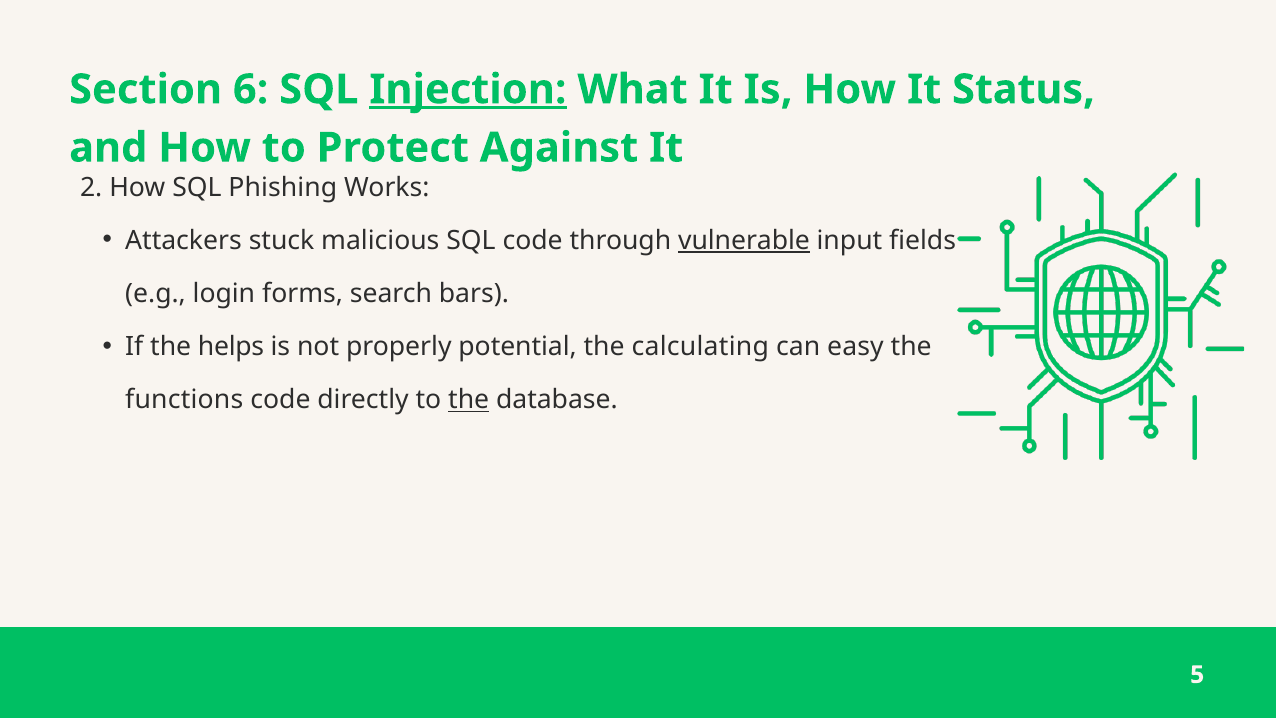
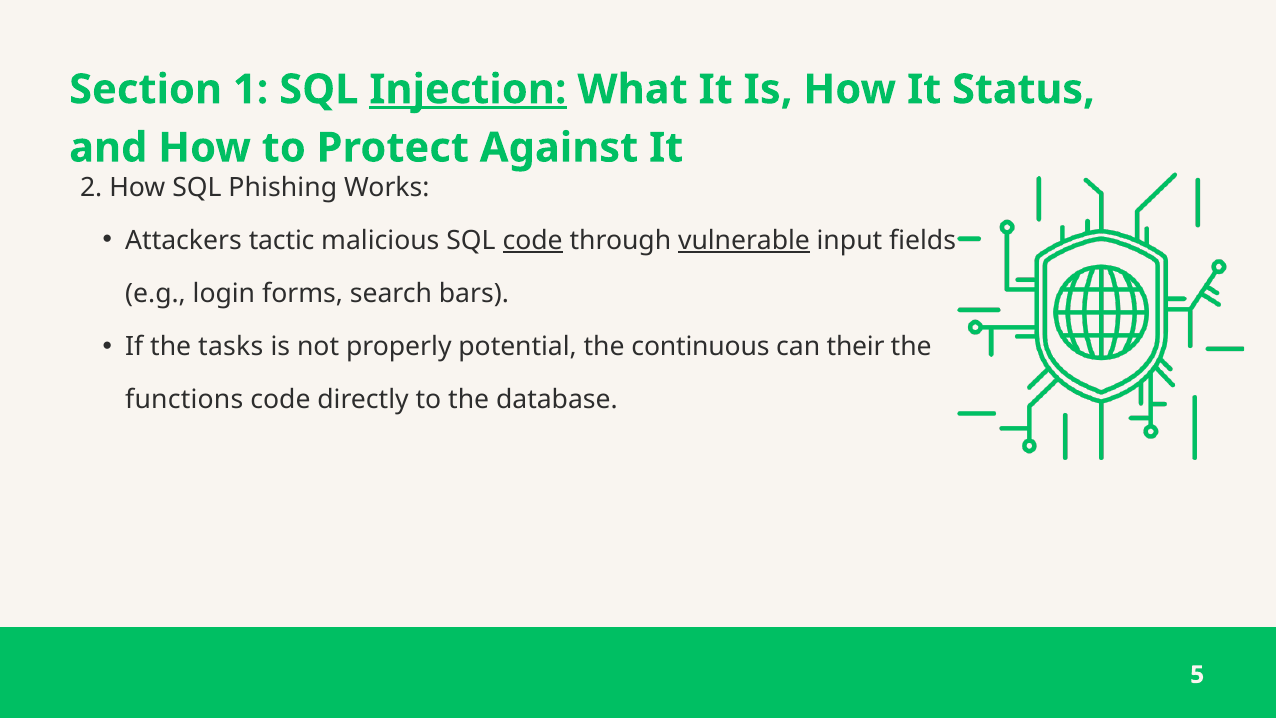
6: 6 -> 1
stuck: stuck -> tactic
code at (533, 240) underline: none -> present
helps: helps -> tasks
calculating: calculating -> continuous
easy: easy -> their
the at (469, 400) underline: present -> none
